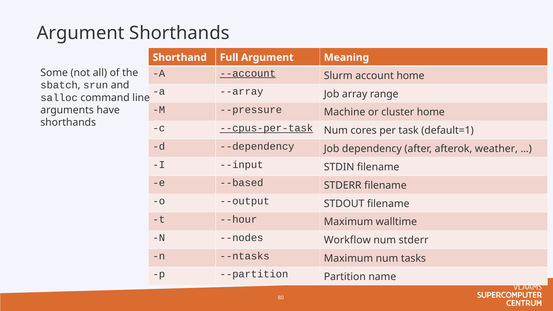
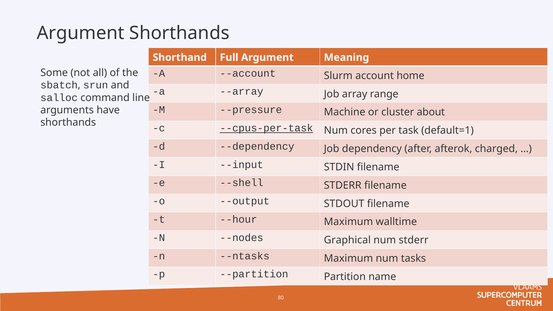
--account underline: present -> none
cluster home: home -> about
weather: weather -> charged
--based: --based -> --shell
Workflow: Workflow -> Graphical
